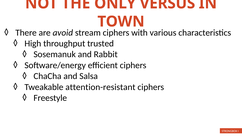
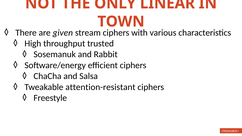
VERSUS: VERSUS -> LINEAR
avoid: avoid -> given
